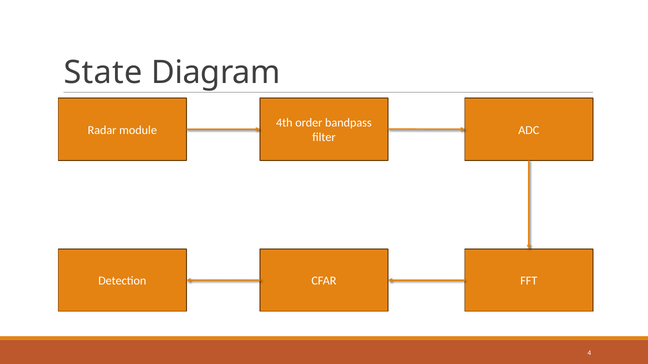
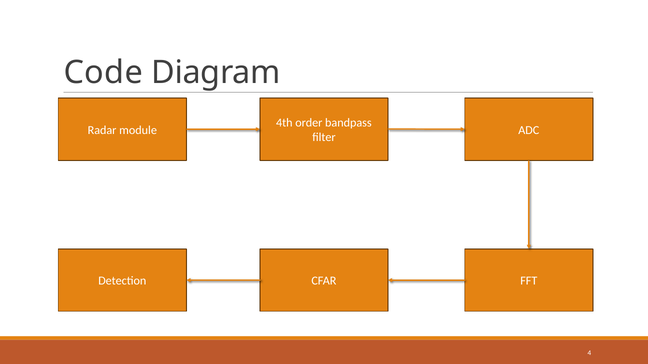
State: State -> Code
